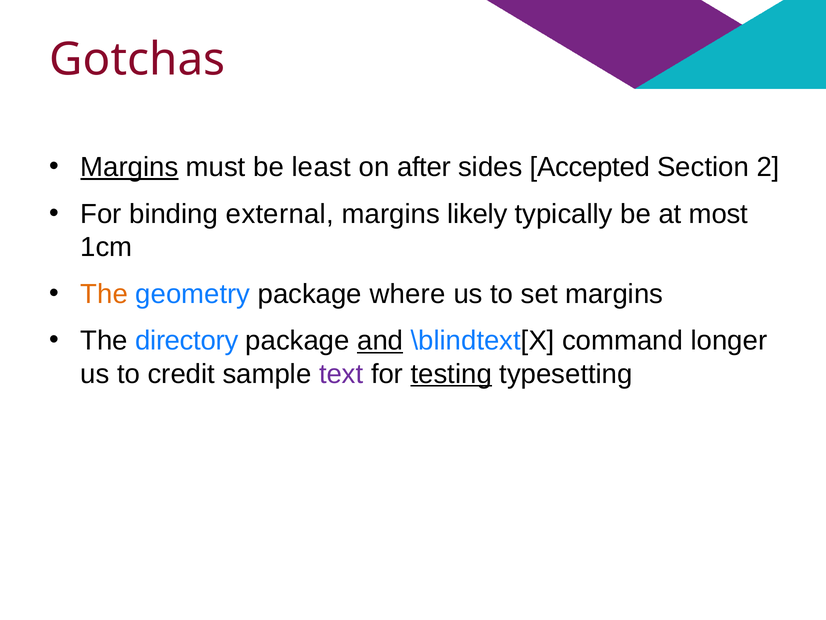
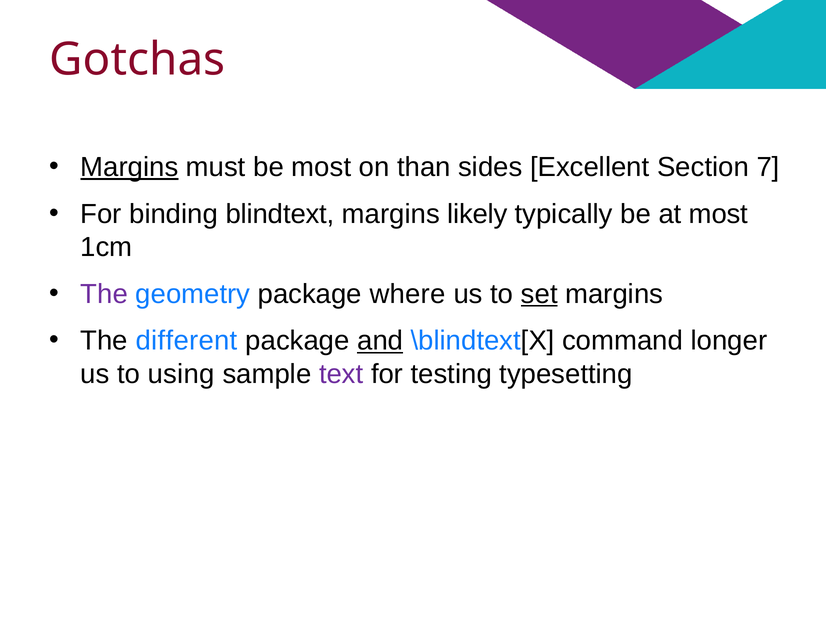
be least: least -> most
after: after -> than
Accepted: Accepted -> Excellent
2: 2 -> 7
external: external -> blindtext
The at (104, 294) colour: orange -> purple
set underline: none -> present
directory: directory -> different
credit: credit -> using
testing underline: present -> none
